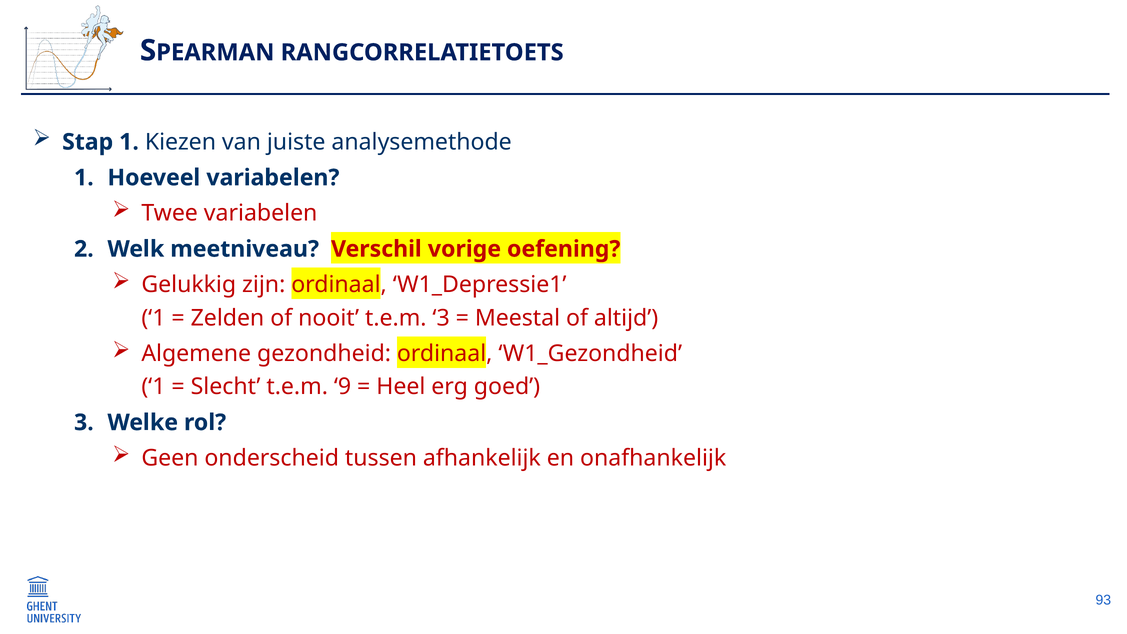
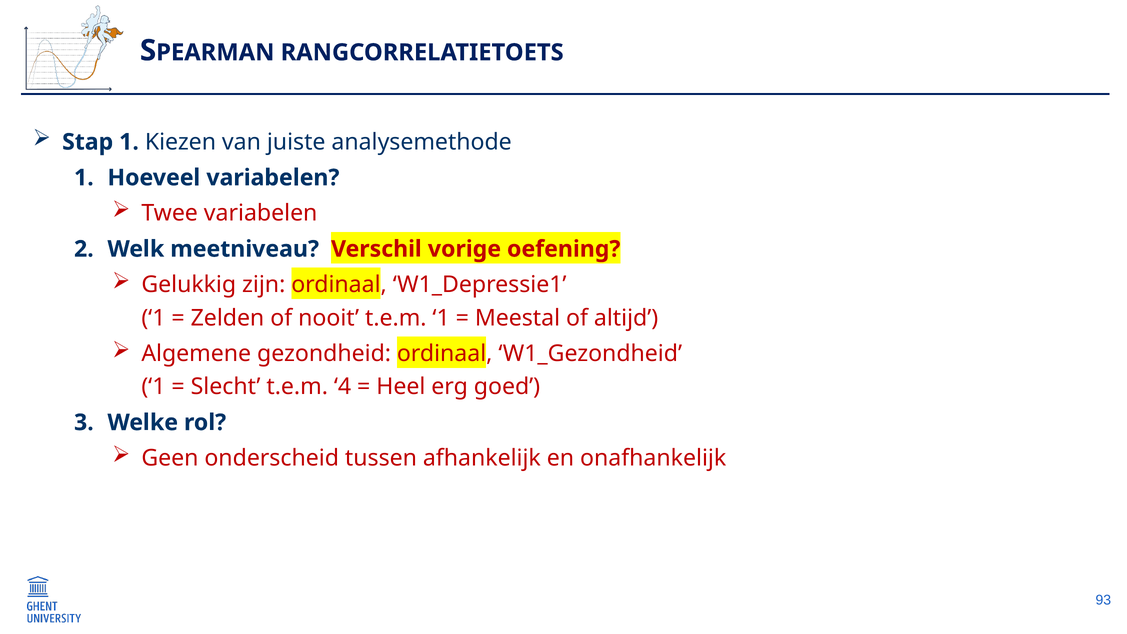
t.e.m 3: 3 -> 1
9: 9 -> 4
